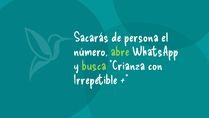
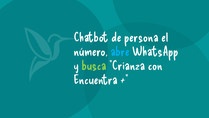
Sacarás: Sacarás -> Chatbot
abre colour: light green -> light blue
Irrepetible: Irrepetible -> Encuentra
